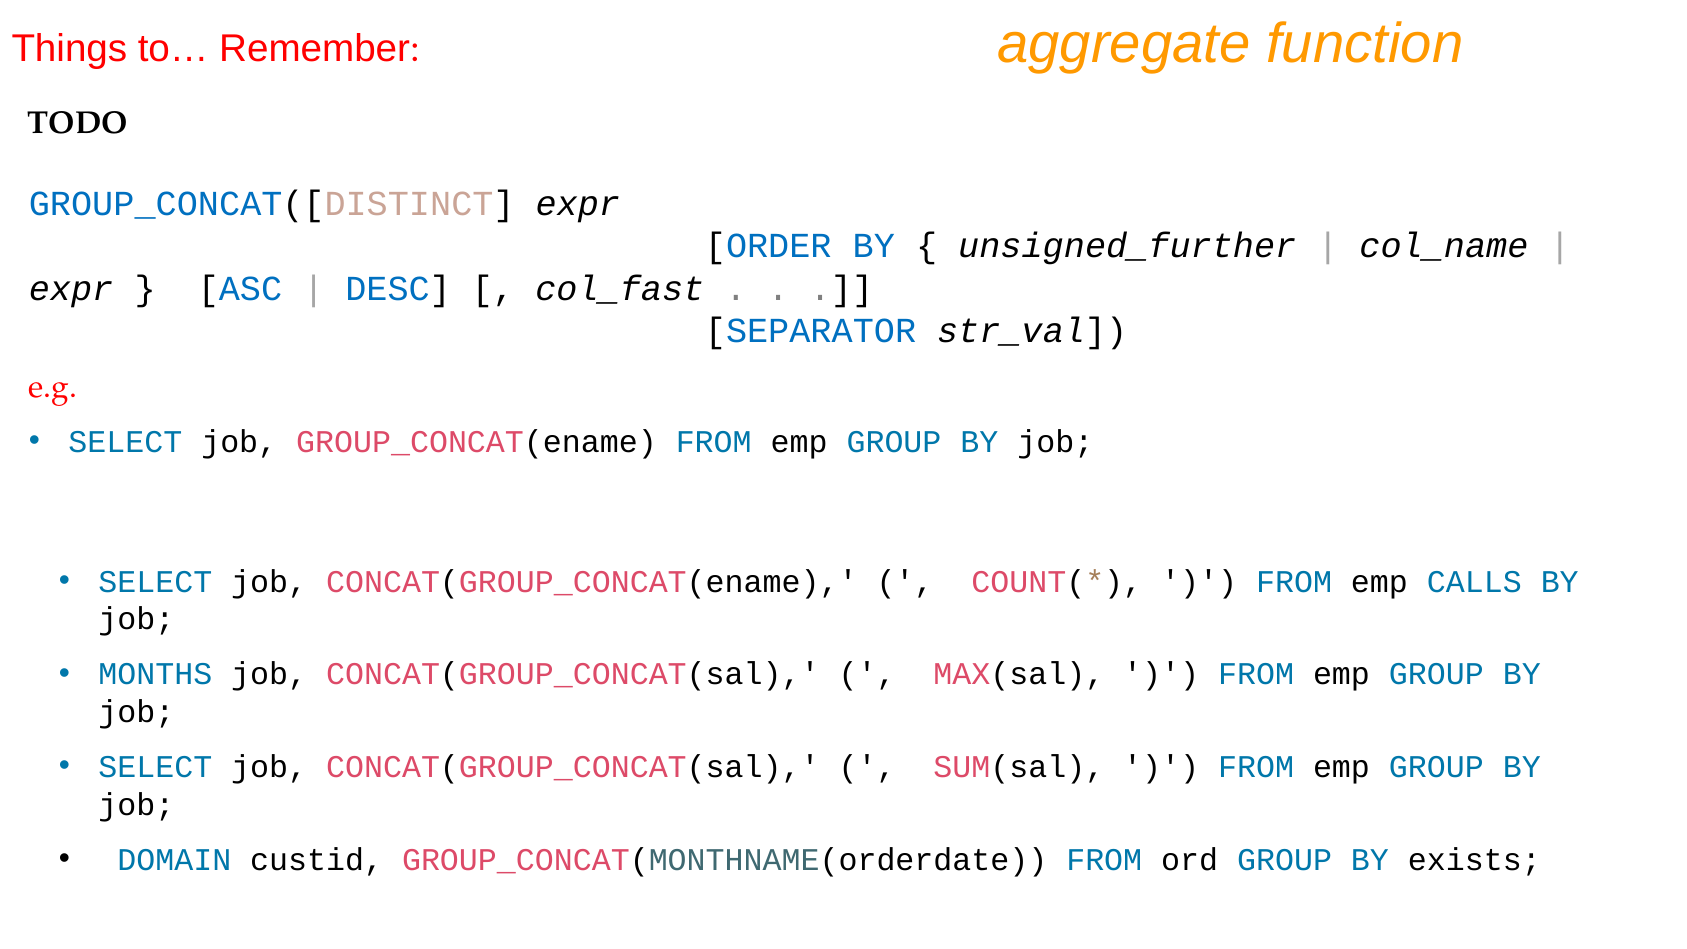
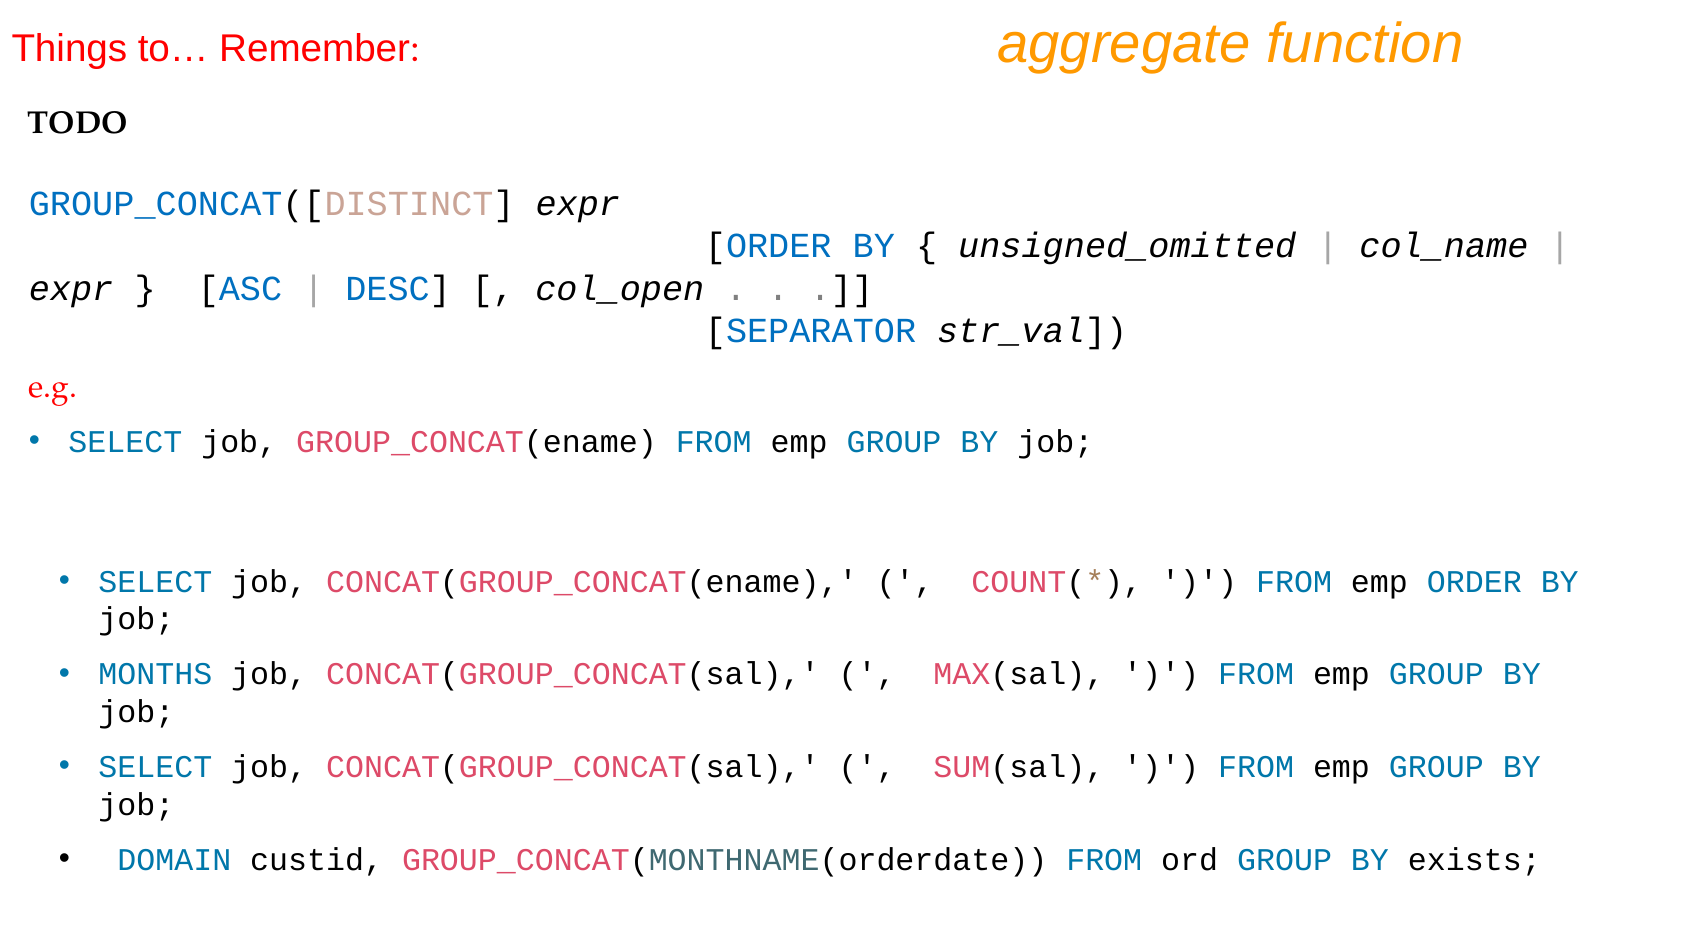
unsigned_further: unsigned_further -> unsigned_omitted
col_fast: col_fast -> col_open
emp CALLS: CALLS -> ORDER
